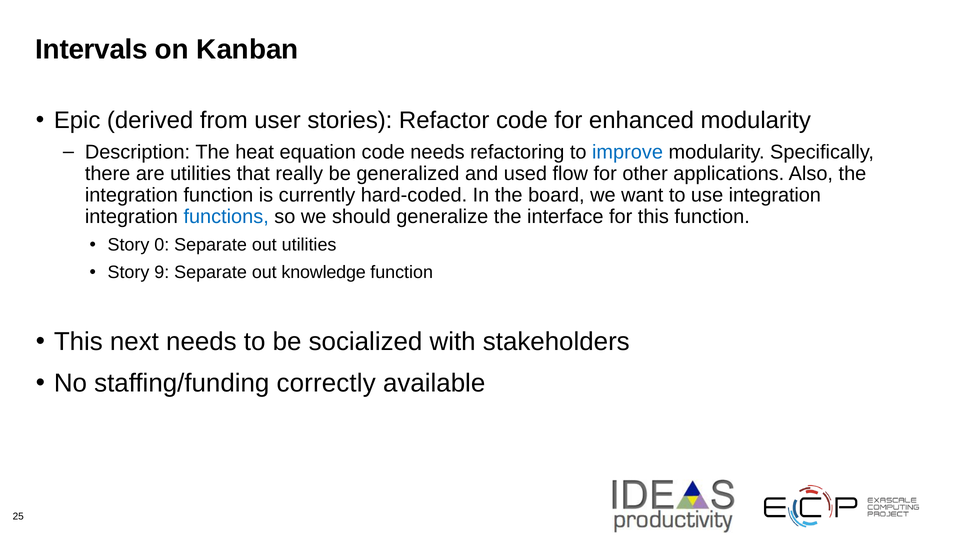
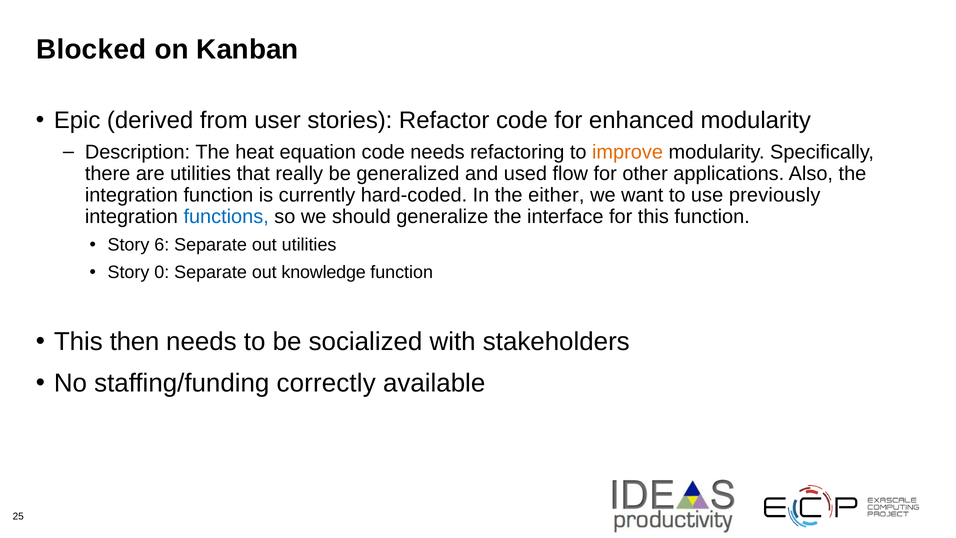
Intervals: Intervals -> Blocked
improve colour: blue -> orange
board: board -> either
use integration: integration -> previously
0: 0 -> 6
9: 9 -> 0
next: next -> then
